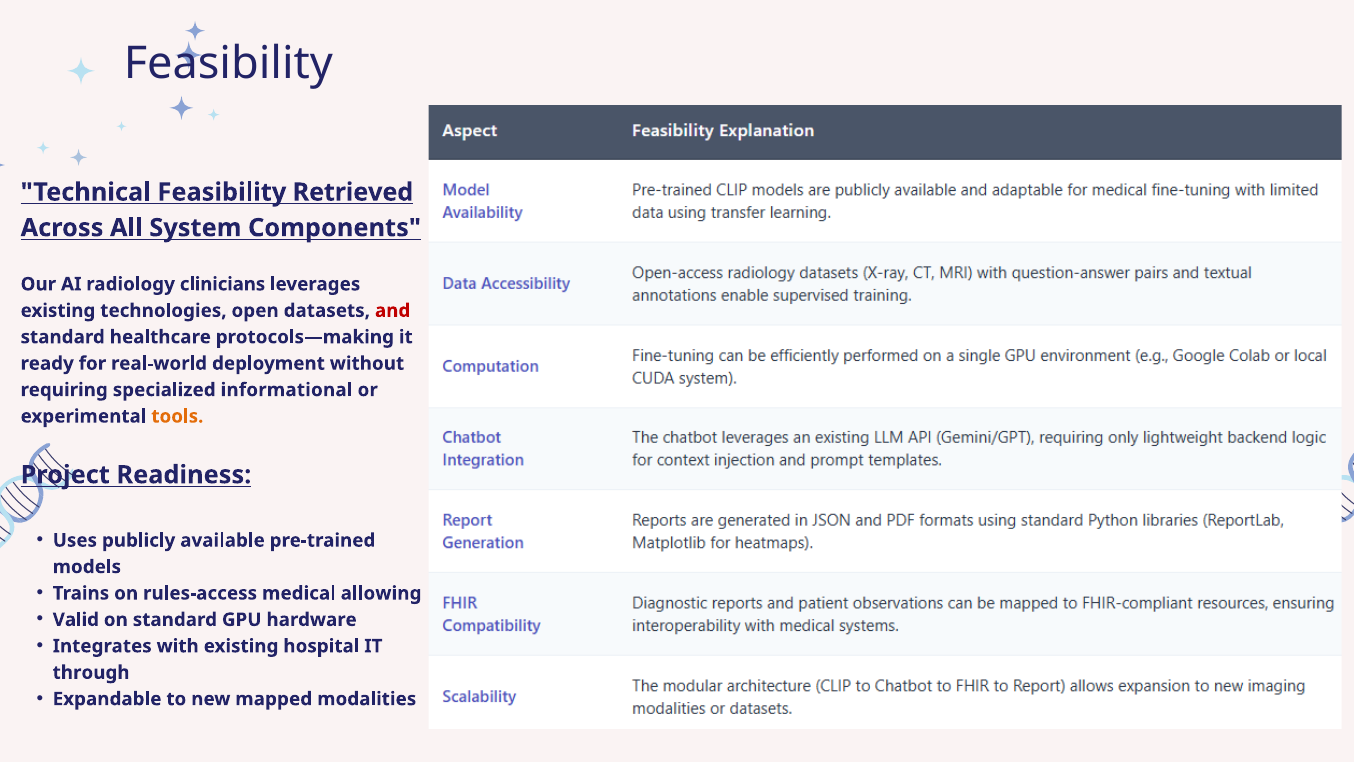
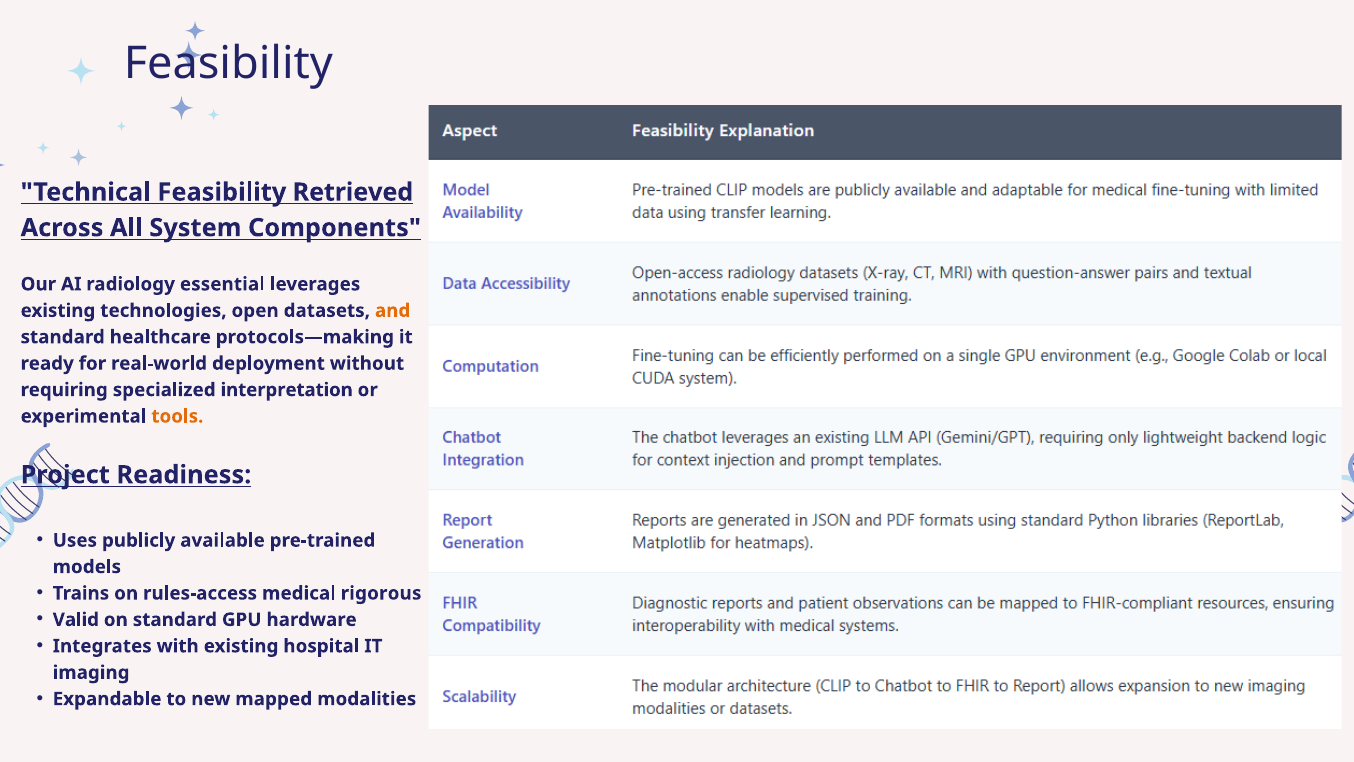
clinicians: clinicians -> essential
and colour: red -> orange
informational: informational -> interpretation
allowing: allowing -> rigorous
through: through -> imaging
